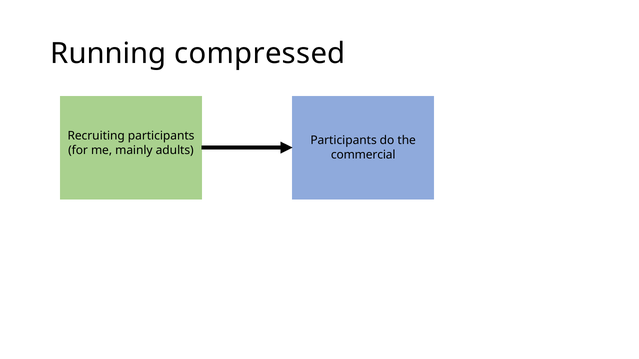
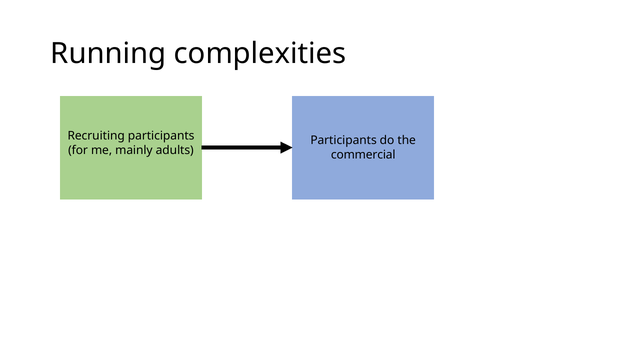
compressed: compressed -> complexities
